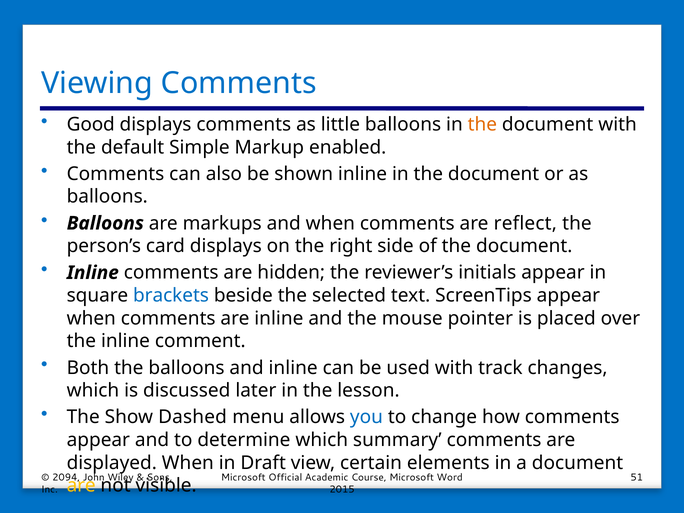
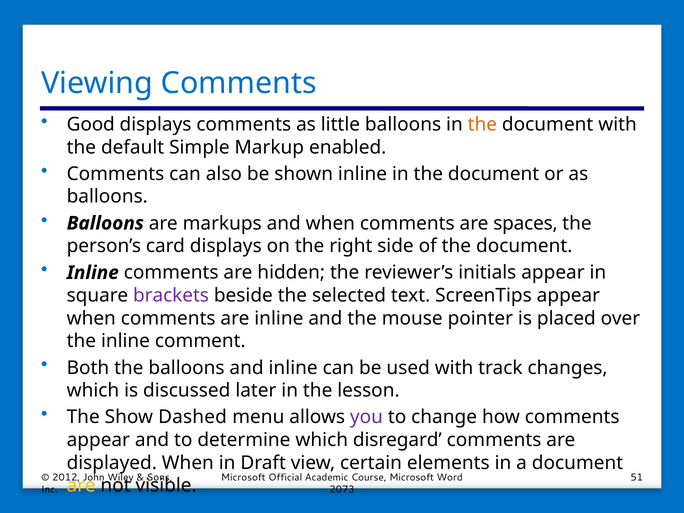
reflect: reflect -> spaces
brackets colour: blue -> purple
you colour: blue -> purple
summary: summary -> disregard
2094: 2094 -> 2012
2015: 2015 -> 2073
